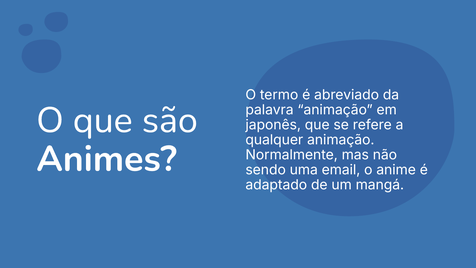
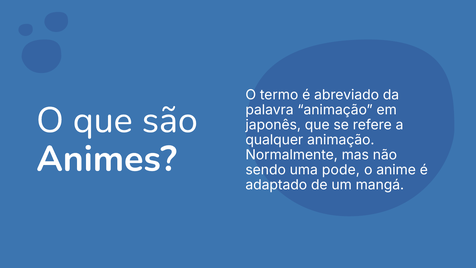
email: email -> pode
